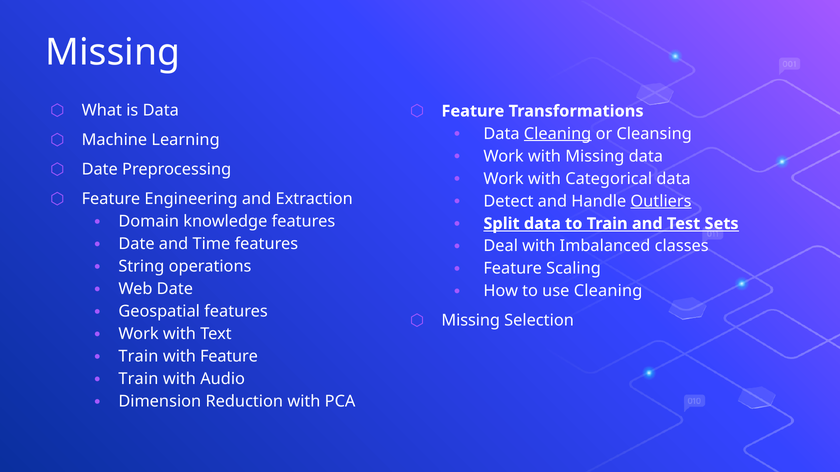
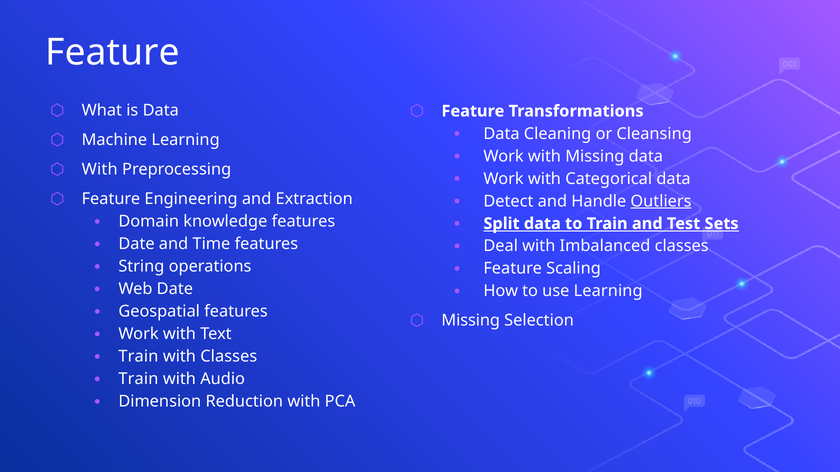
Missing at (113, 52): Missing -> Feature
Cleaning at (558, 134) underline: present -> none
Date at (100, 170): Date -> With
use Cleaning: Cleaning -> Learning
with Feature: Feature -> Classes
